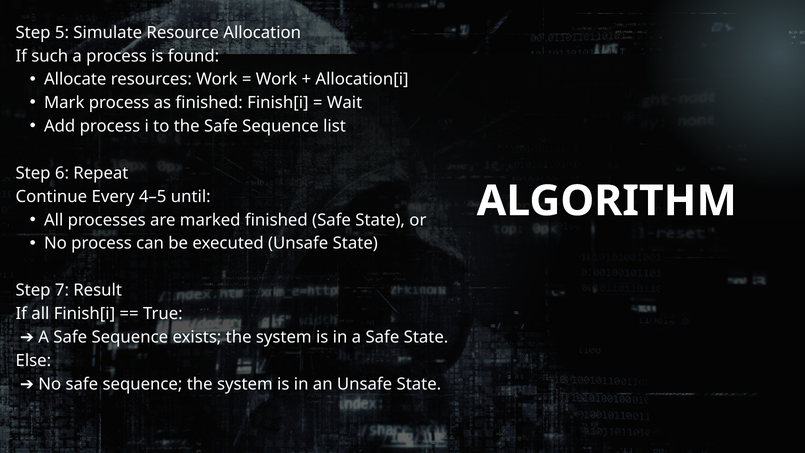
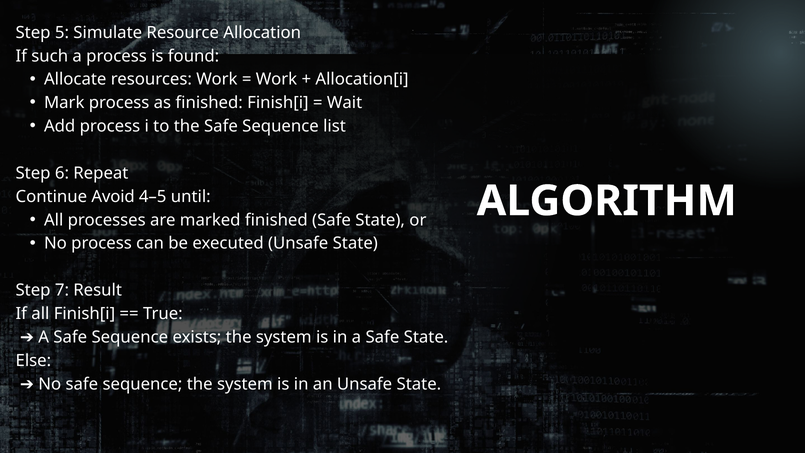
Every: Every -> Avoid
